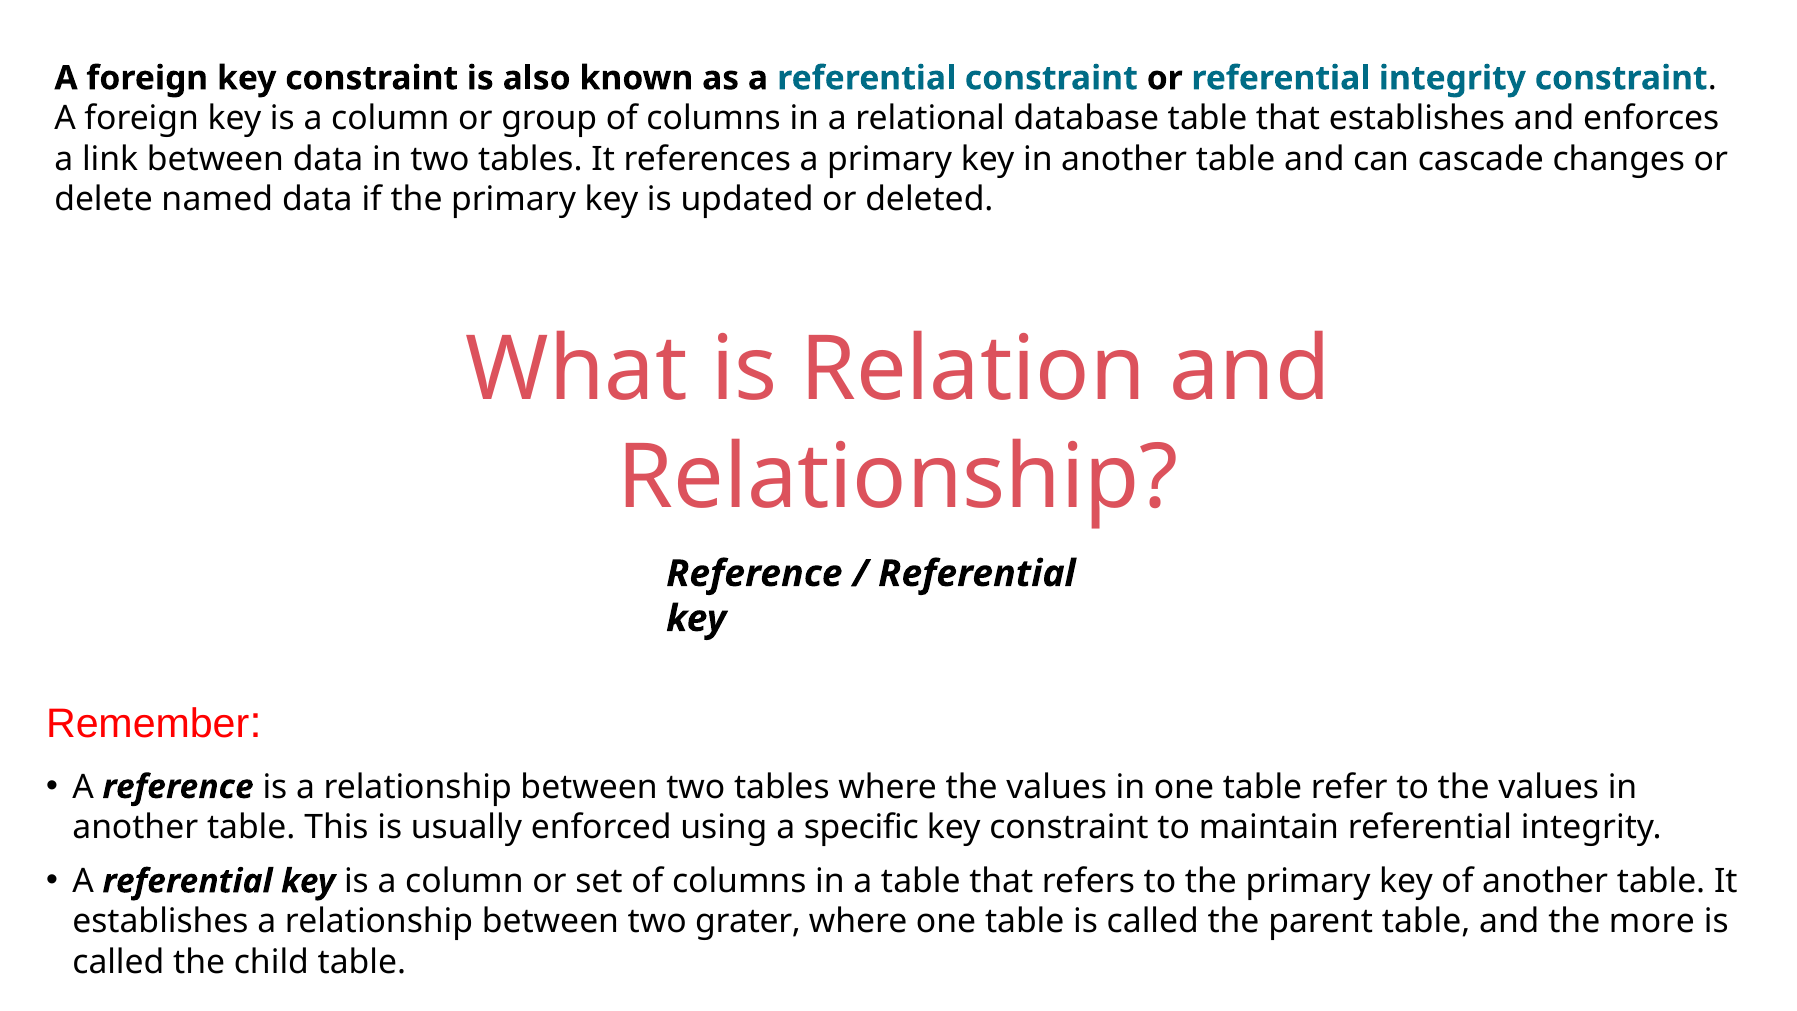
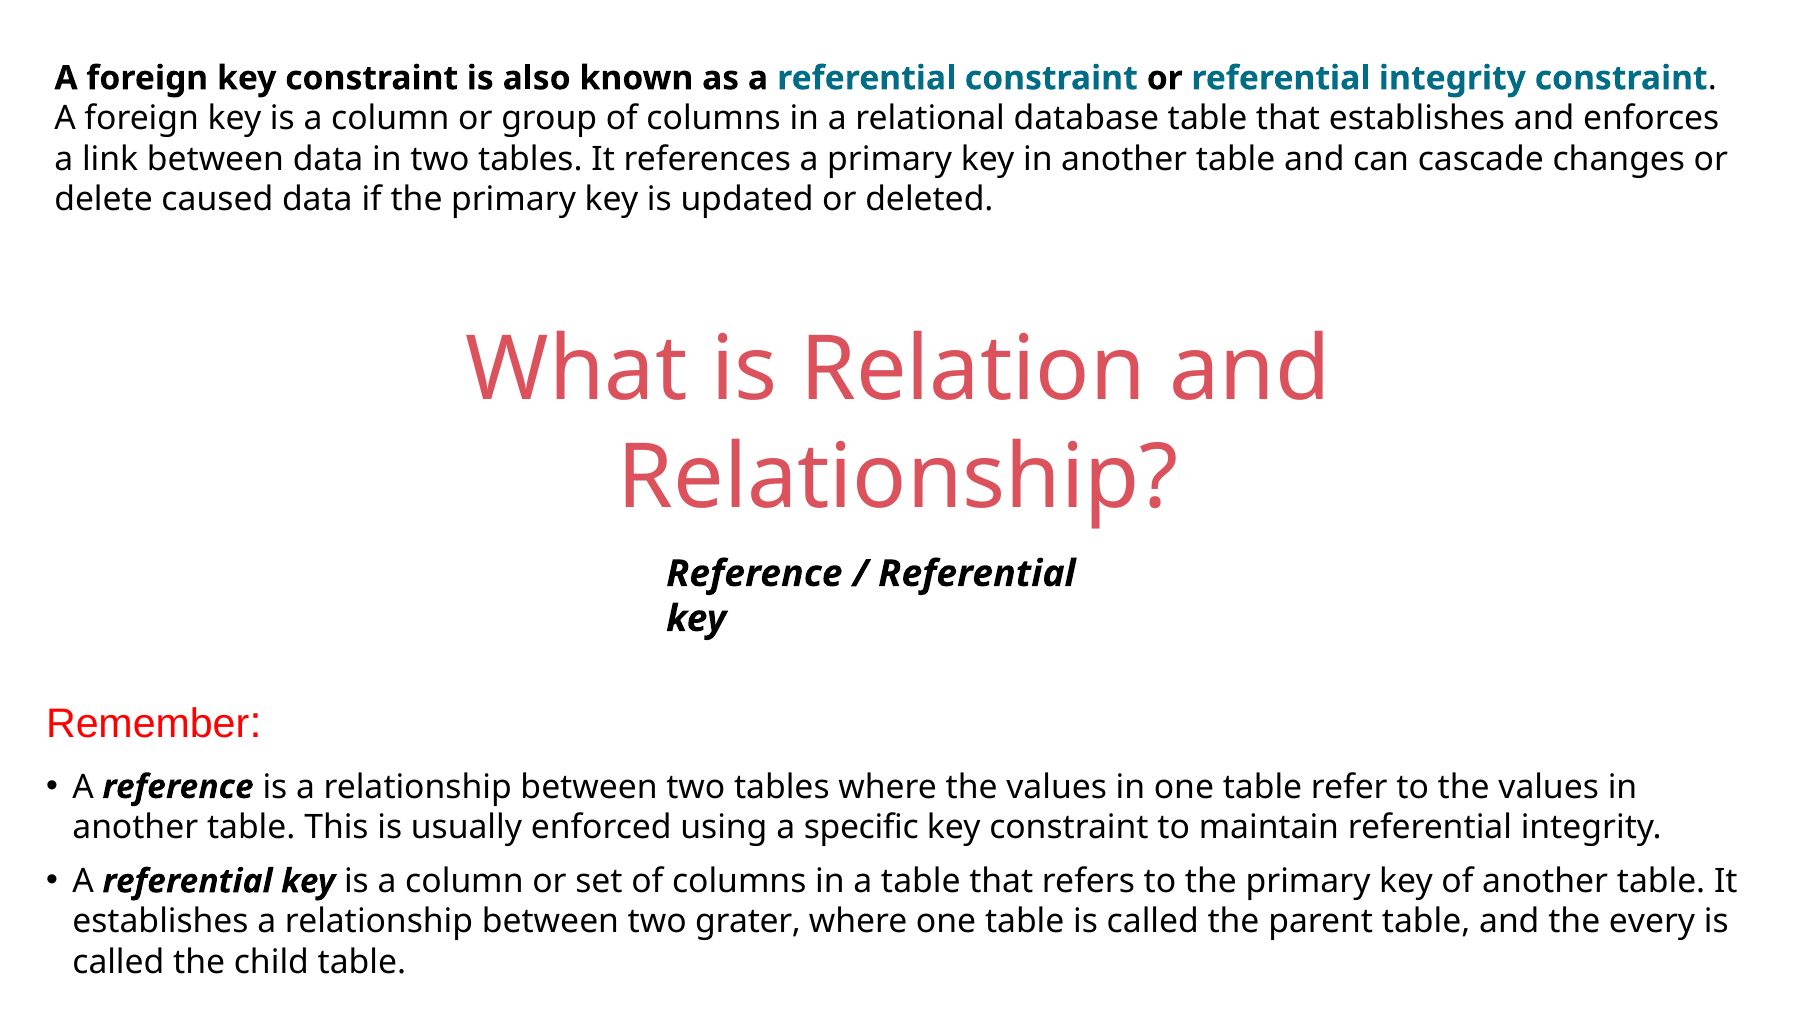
named: named -> caused
more: more -> every
